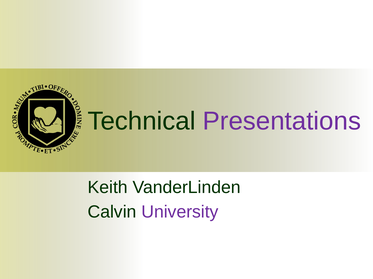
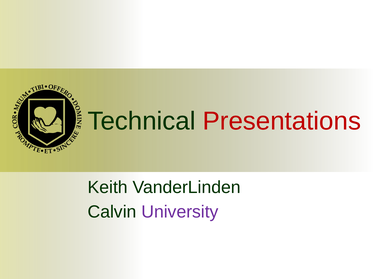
Presentations colour: purple -> red
